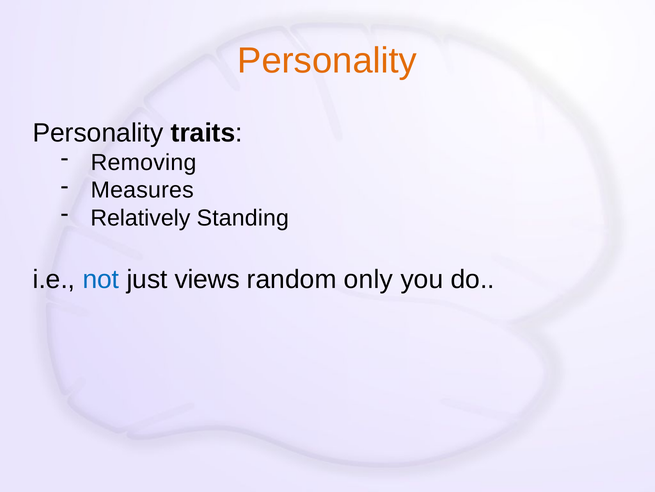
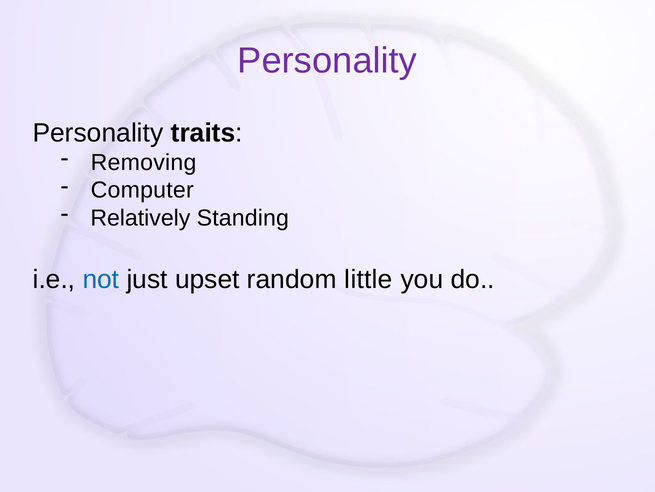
Personality at (327, 61) colour: orange -> purple
Measures: Measures -> Computer
views: views -> upset
only: only -> little
